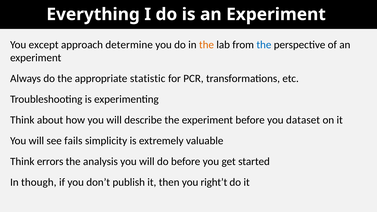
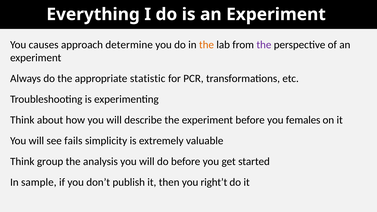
except: except -> causes
the at (264, 45) colour: blue -> purple
dataset: dataset -> females
errors: errors -> group
though: though -> sample
